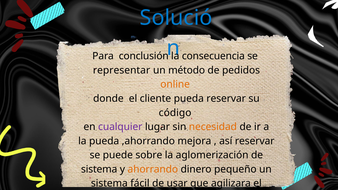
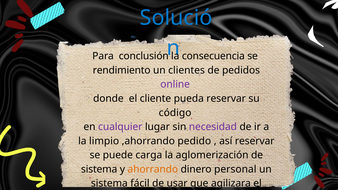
representar: representar -> rendimiento
método: método -> clientes
online colour: orange -> purple
necesidad colour: orange -> purple
la pueda: pueda -> limpio
mejora: mejora -> pedido
sobre: sobre -> carga
pequeño: pequeño -> personal
